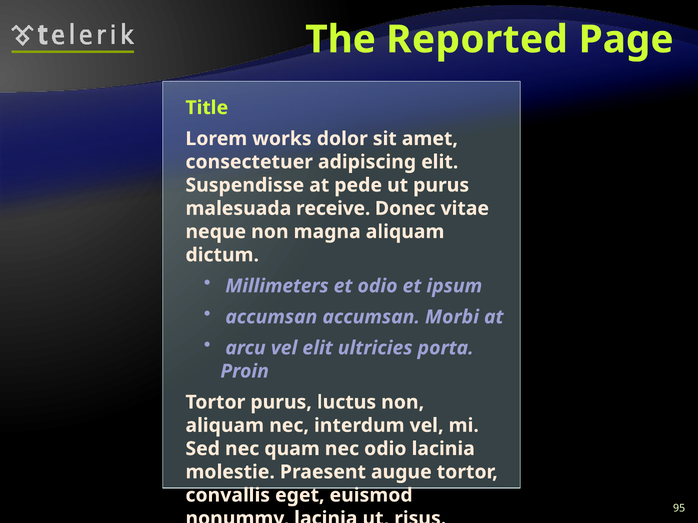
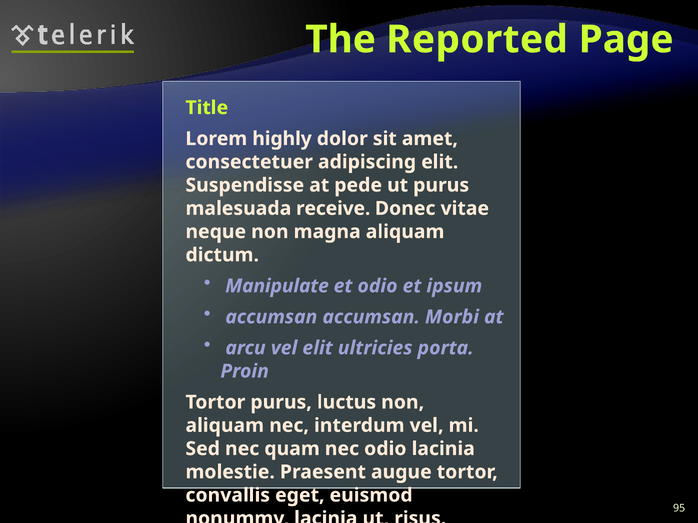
works: works -> highly
Millimeters: Millimeters -> Manipulate
